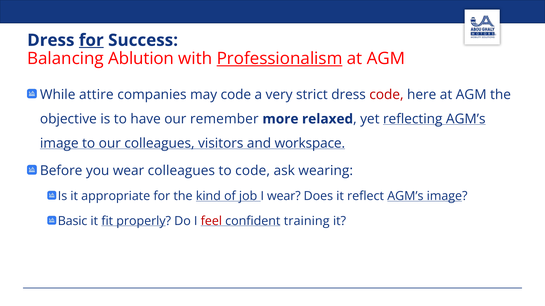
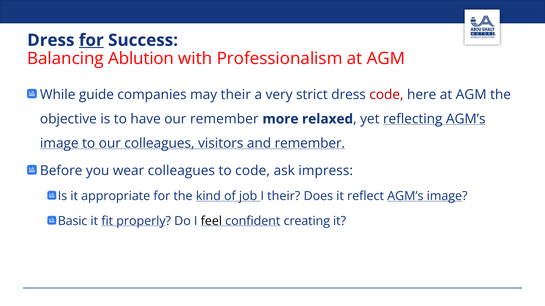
Professionalism underline: present -> none
attire: attire -> guide
may code: code -> their
and workspace: workspace -> remember
wearing: wearing -> impress
I wear: wear -> their
feel colour: red -> black
training: training -> creating
